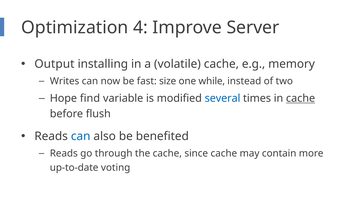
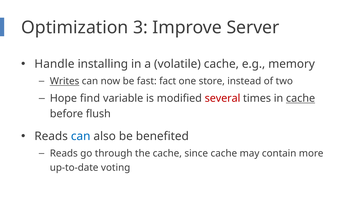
4: 4 -> 3
Output: Output -> Handle
Writes underline: none -> present
size: size -> fact
while: while -> store
several colour: blue -> red
